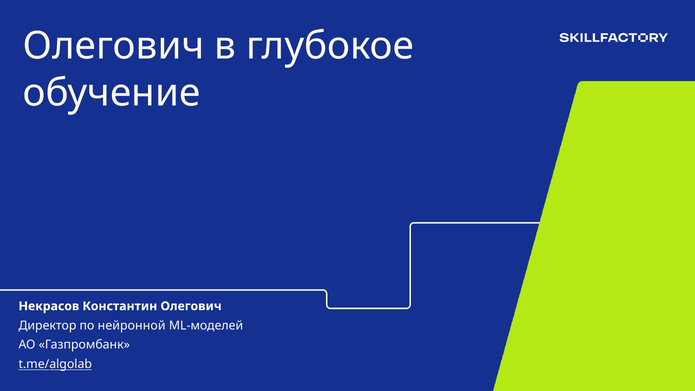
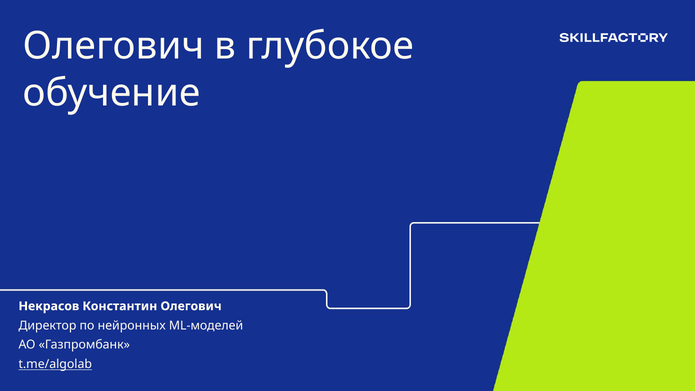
нейронной: нейронной -> нейронных
